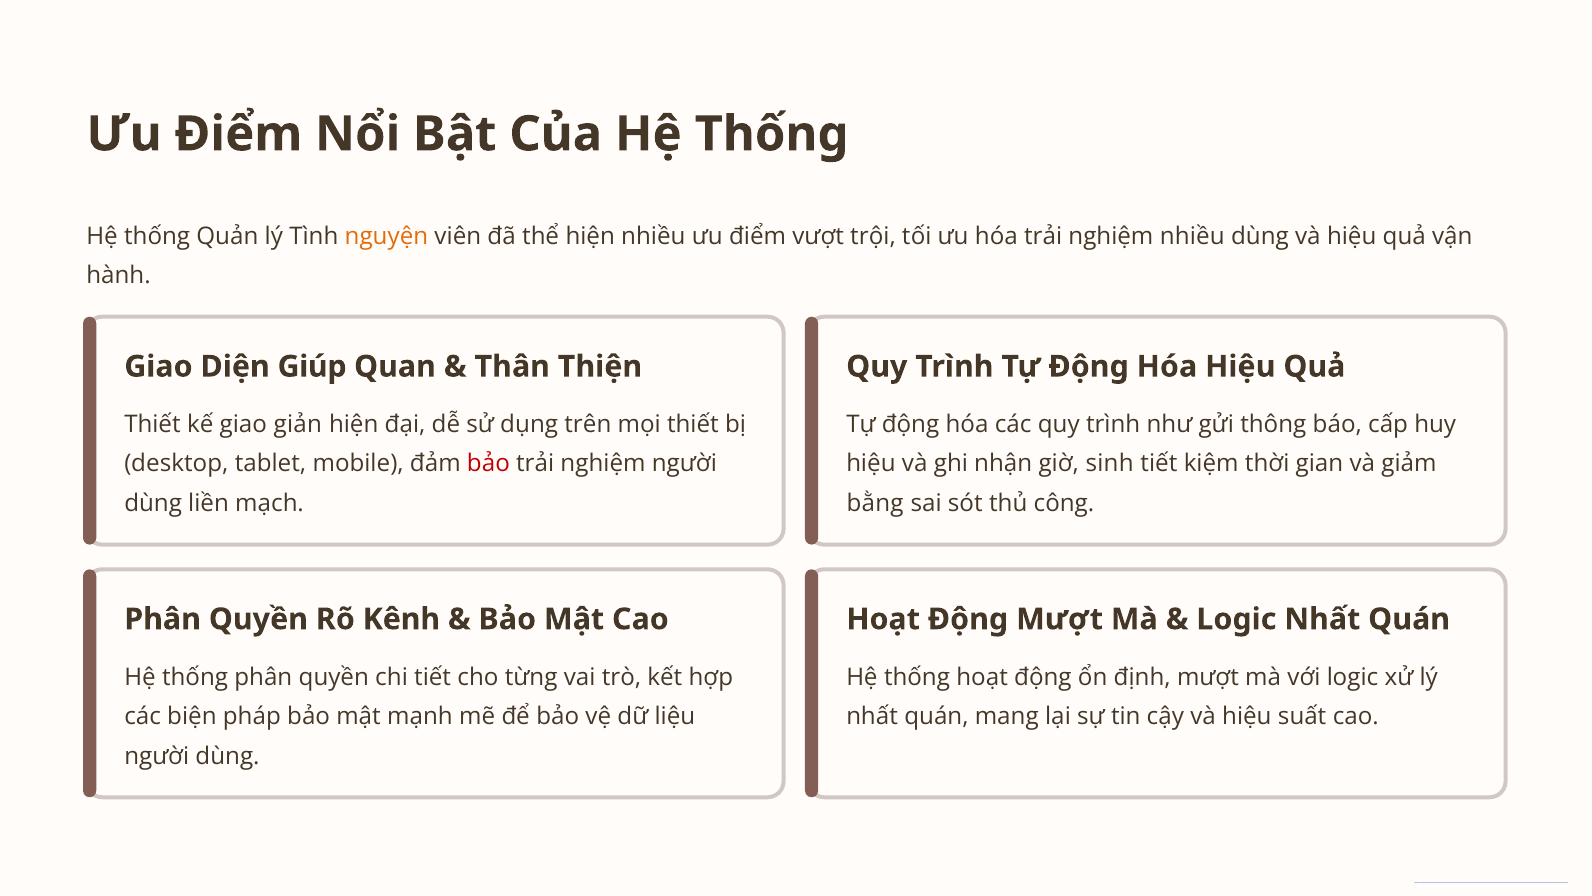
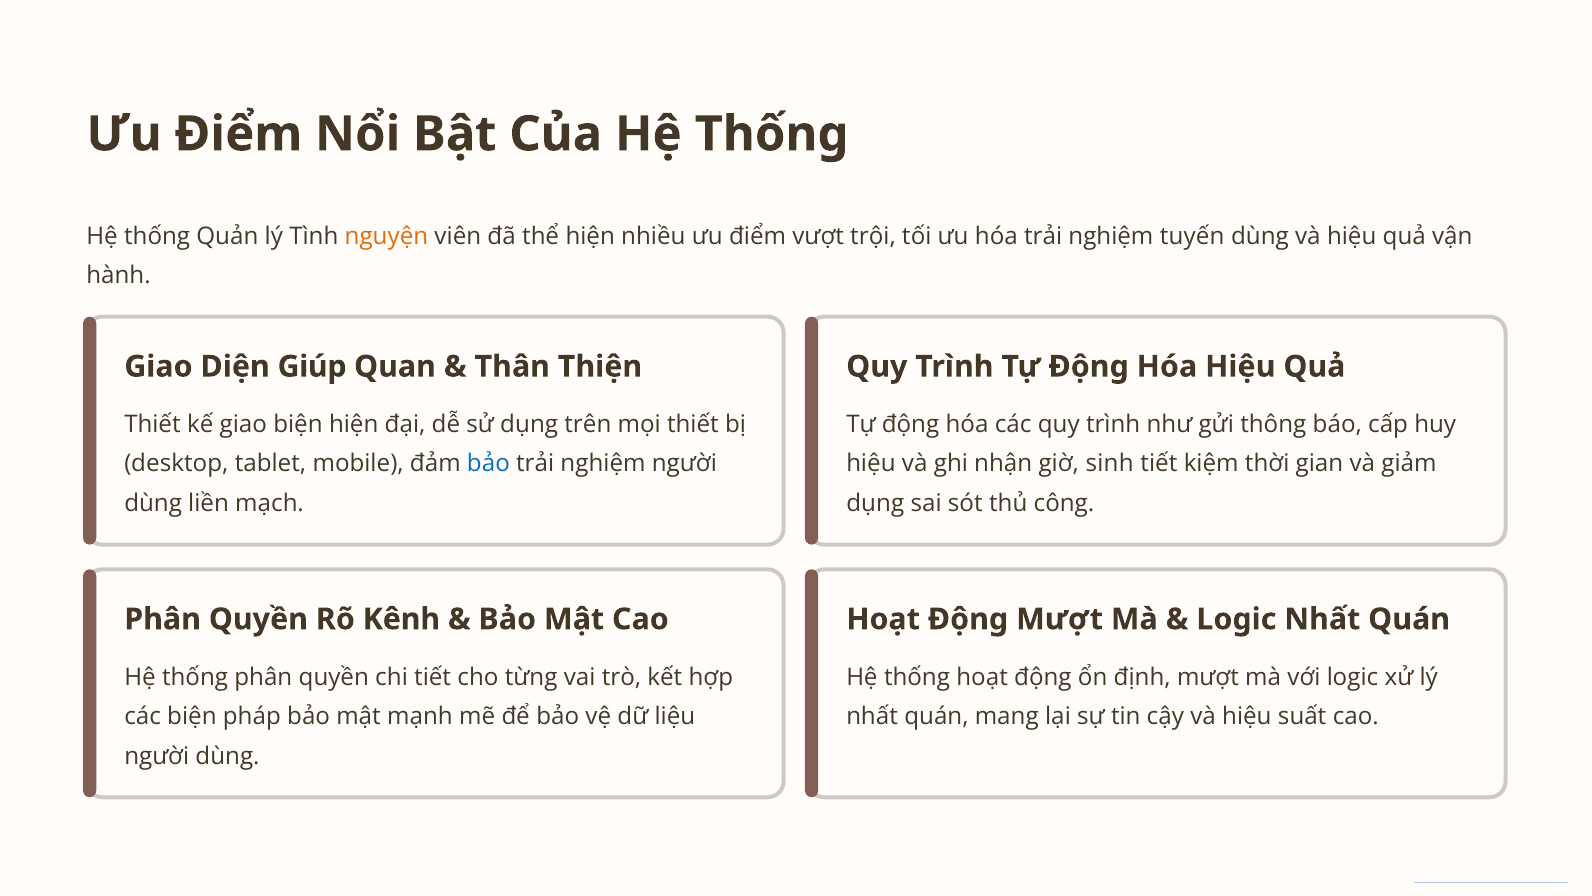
nghiệm nhiều: nhiều -> tuyến
giao giản: giản -> biện
bảo at (488, 464) colour: red -> blue
bằng at (875, 503): bằng -> dụng
